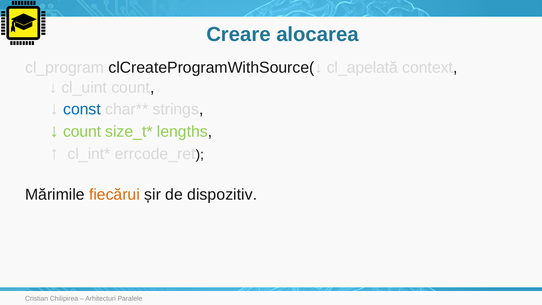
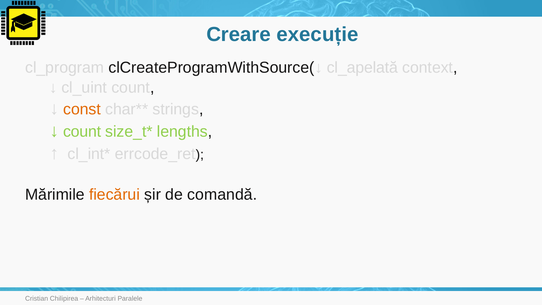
alocarea: alocarea -> execuție
const colour: blue -> orange
dispozitiv: dispozitiv -> comandă
